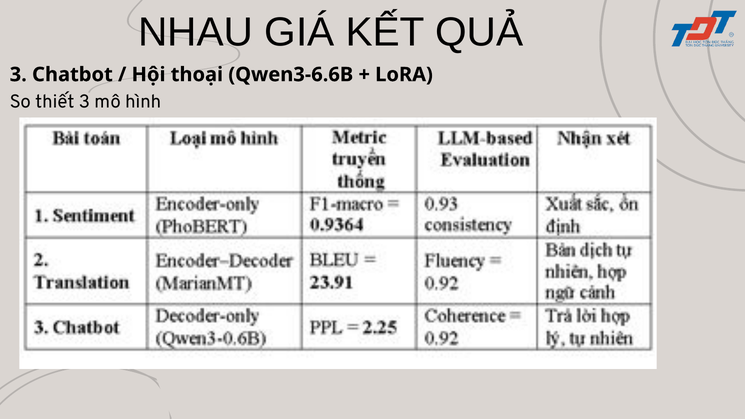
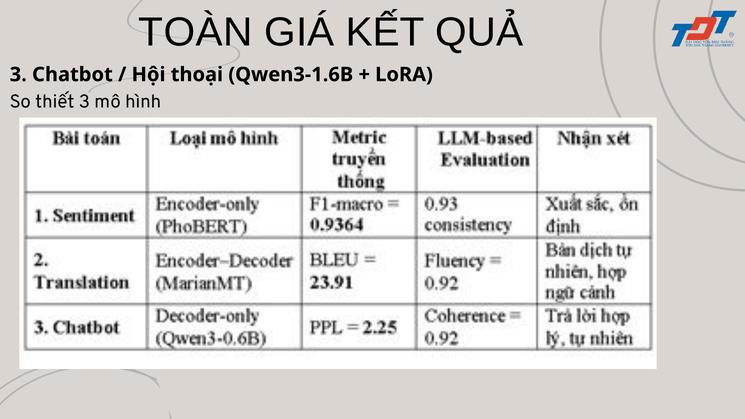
NHAU: NHAU -> TOÀN
Qwen3-6.6B: Qwen3-6.6B -> Qwen3-1.6B
